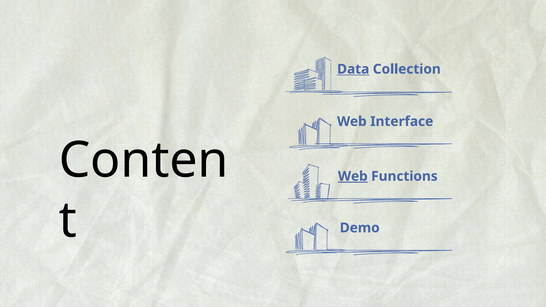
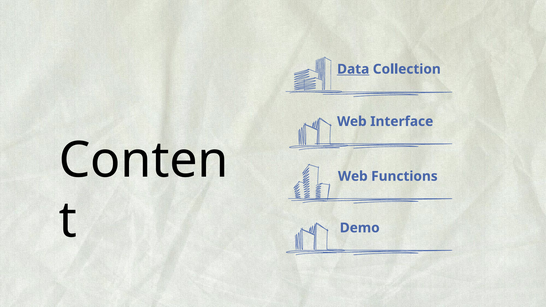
Web at (353, 176) underline: present -> none
